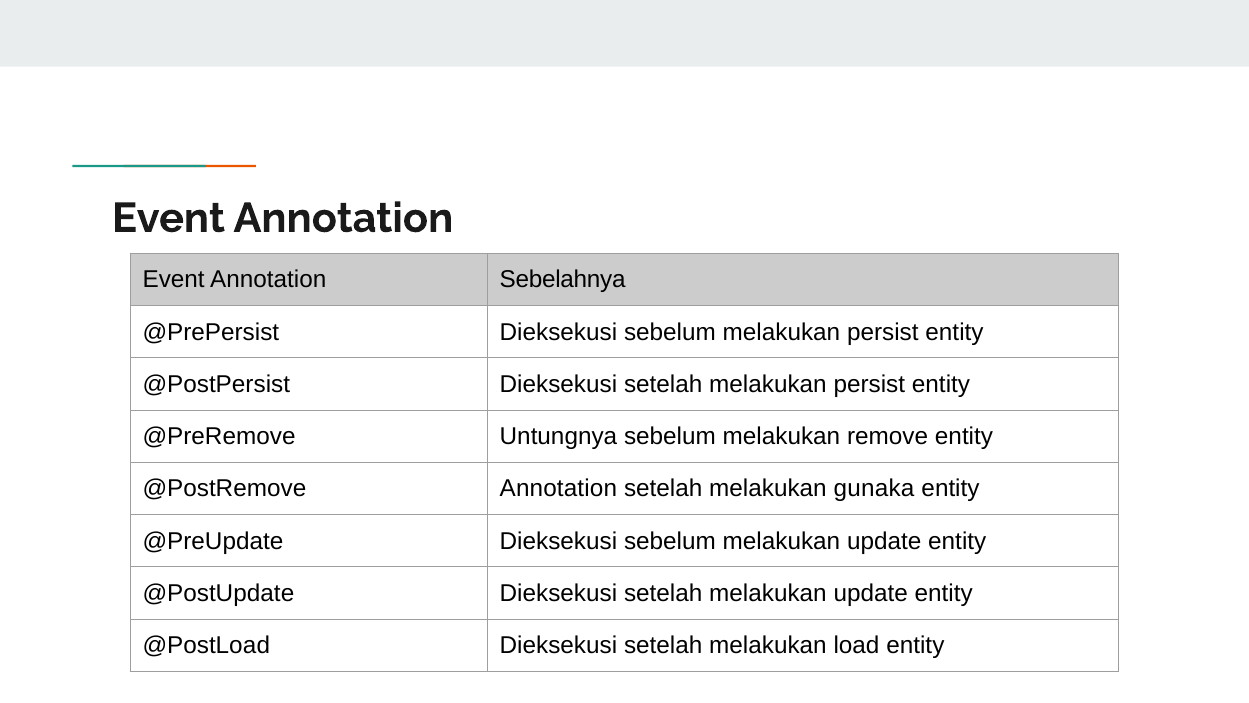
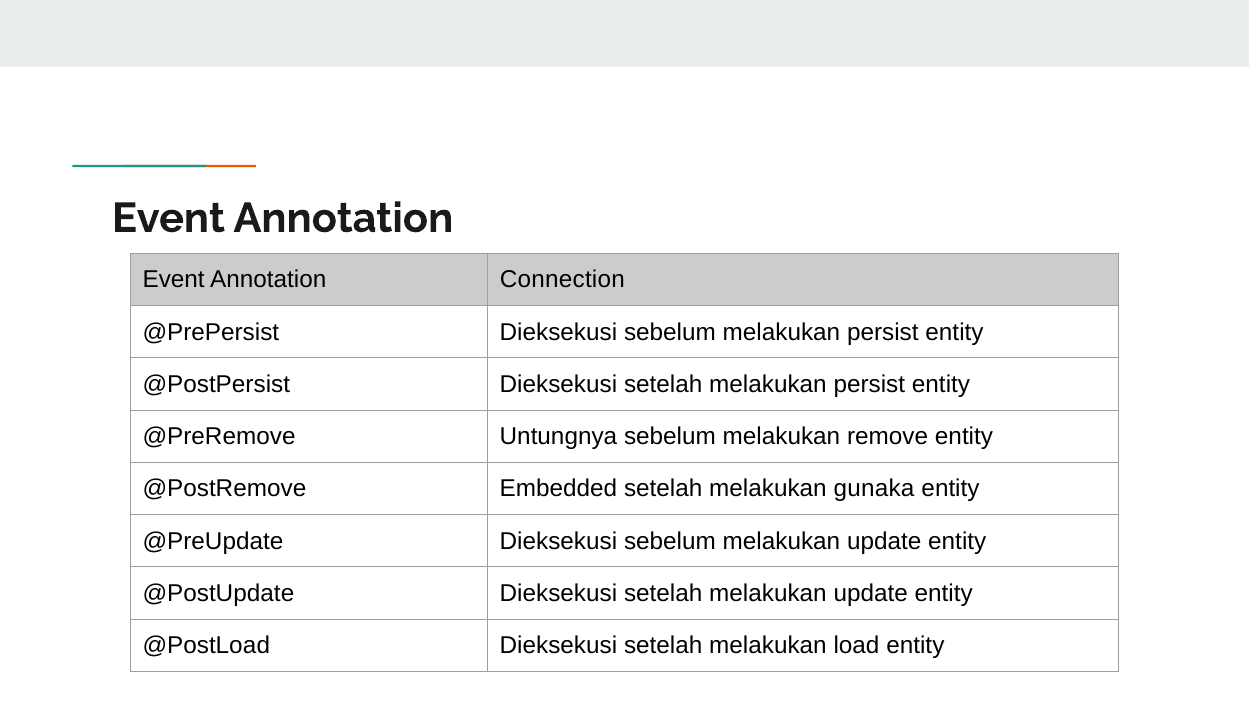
Sebelahnya: Sebelahnya -> Connection
@PostRemove Annotation: Annotation -> Embedded
